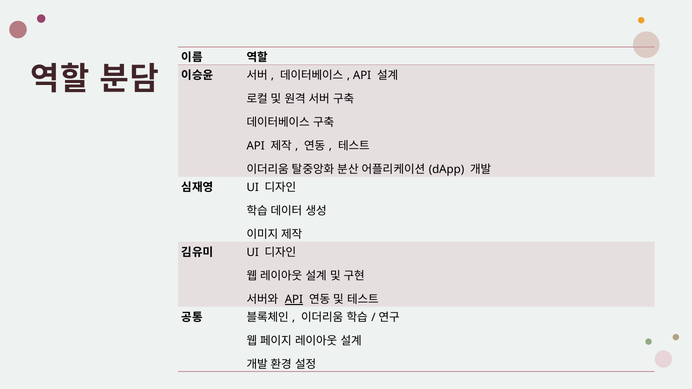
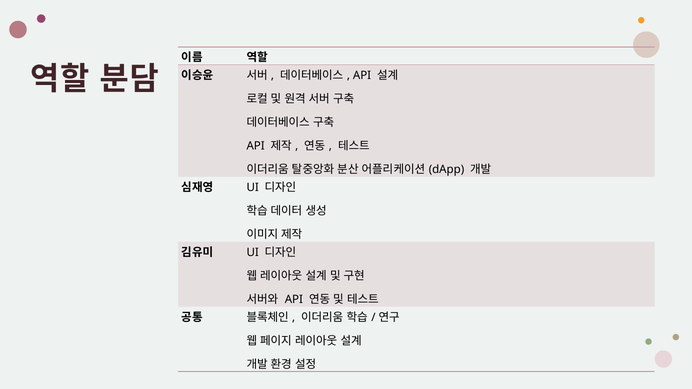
API at (294, 300) underline: present -> none
